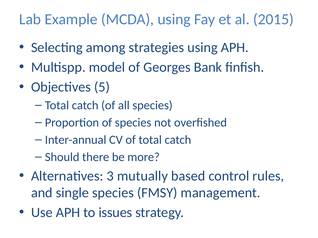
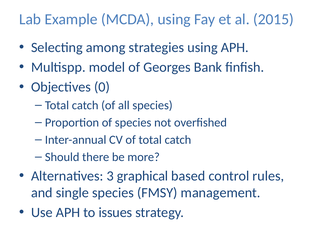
5: 5 -> 0
mutually: mutually -> graphical
